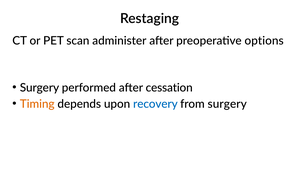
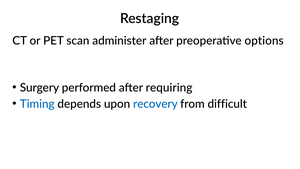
cessation: cessation -> requiring
Timing colour: orange -> blue
from surgery: surgery -> difficult
